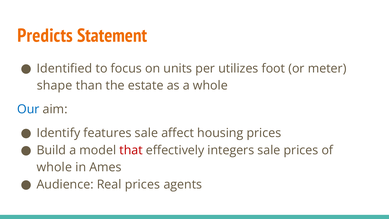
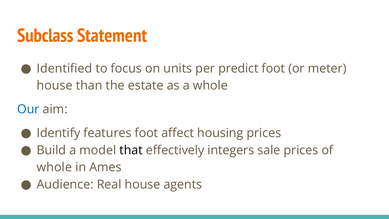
Predicts: Predicts -> Subclass
utilizes: utilizes -> predict
shape at (55, 86): shape -> house
features sale: sale -> foot
that colour: red -> black
Real prices: prices -> house
